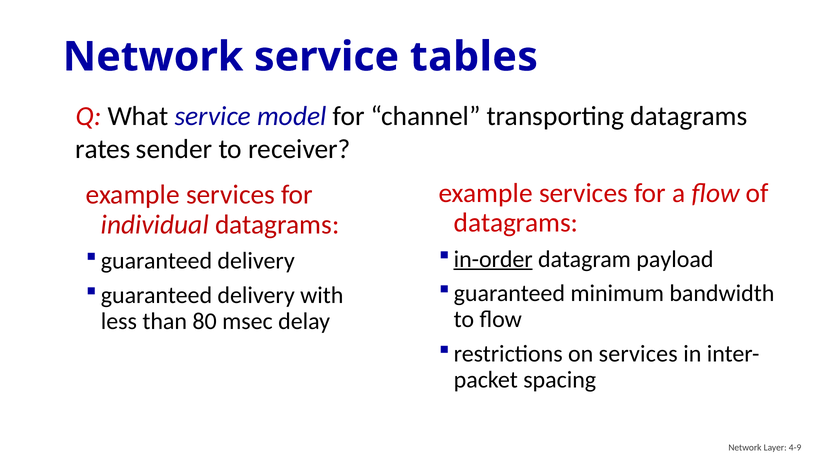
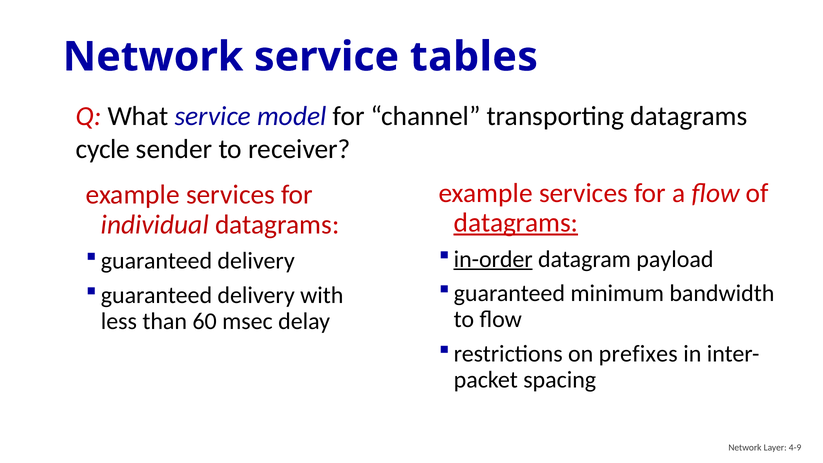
rates: rates -> cycle
datagrams at (516, 223) underline: none -> present
80: 80 -> 60
on services: services -> prefixes
